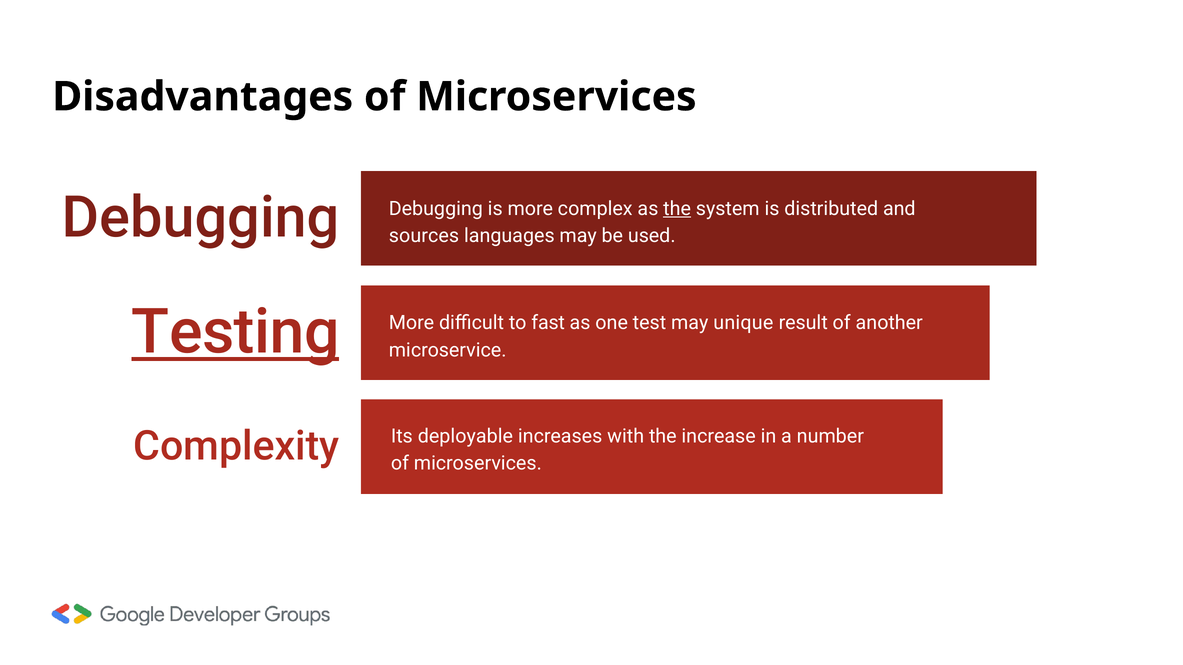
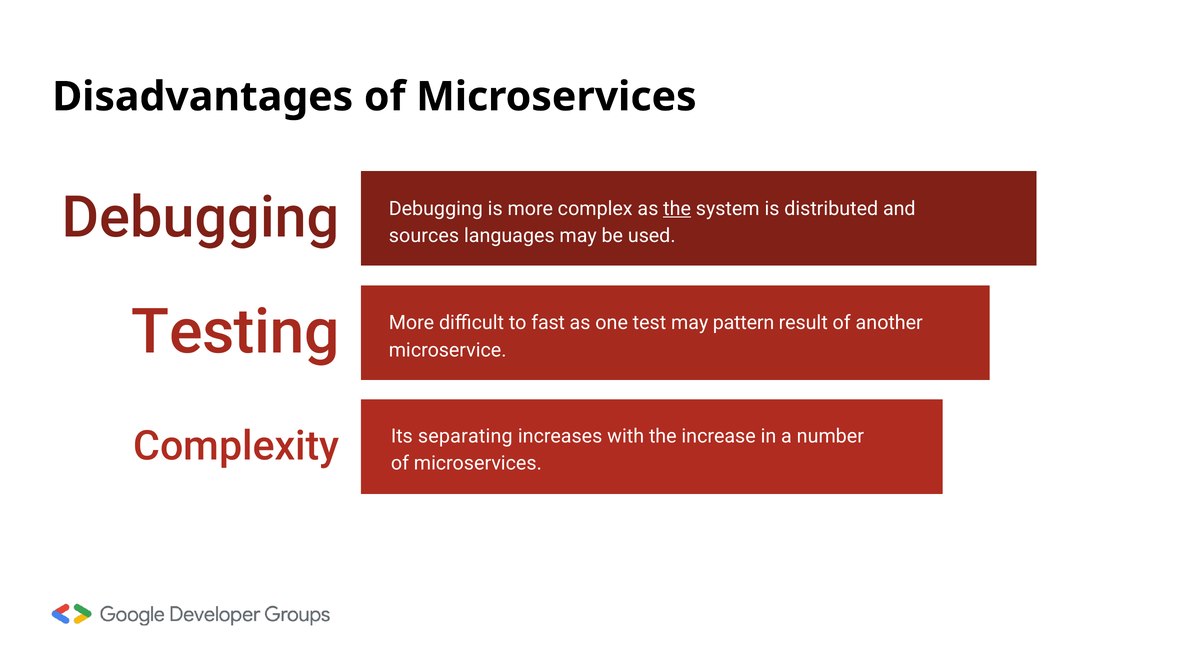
Testing underline: present -> none
unique: unique -> pattern
deployable: deployable -> separating
